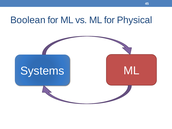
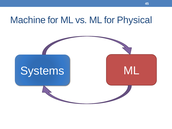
Boolean: Boolean -> Machine
